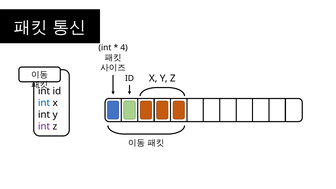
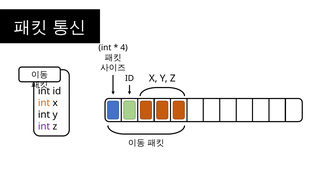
int at (44, 103) colour: blue -> orange
